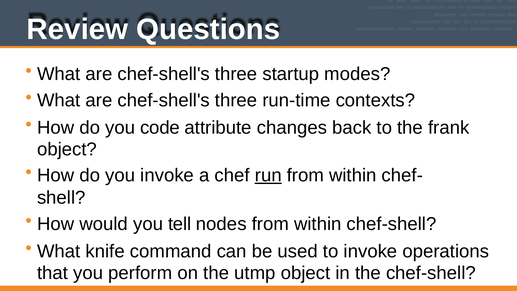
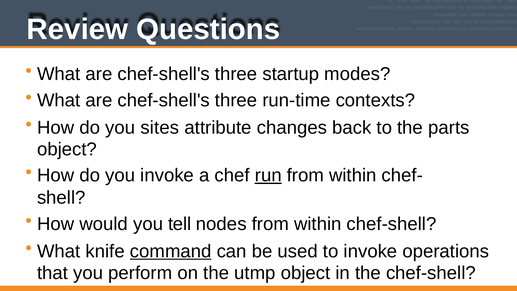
code: code -> sites
frank: frank -> parts
command underline: none -> present
